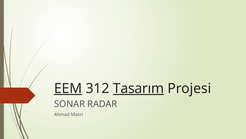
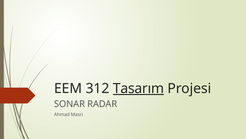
EEM underline: present -> none
